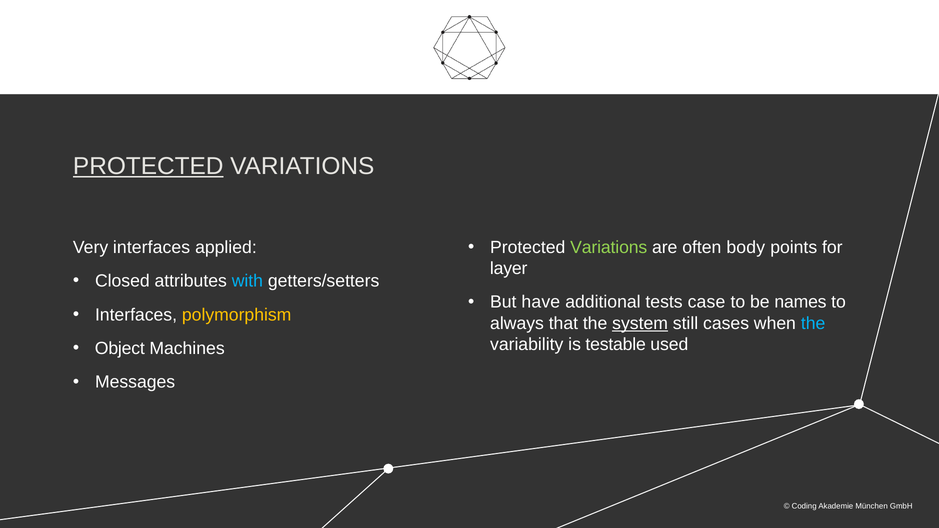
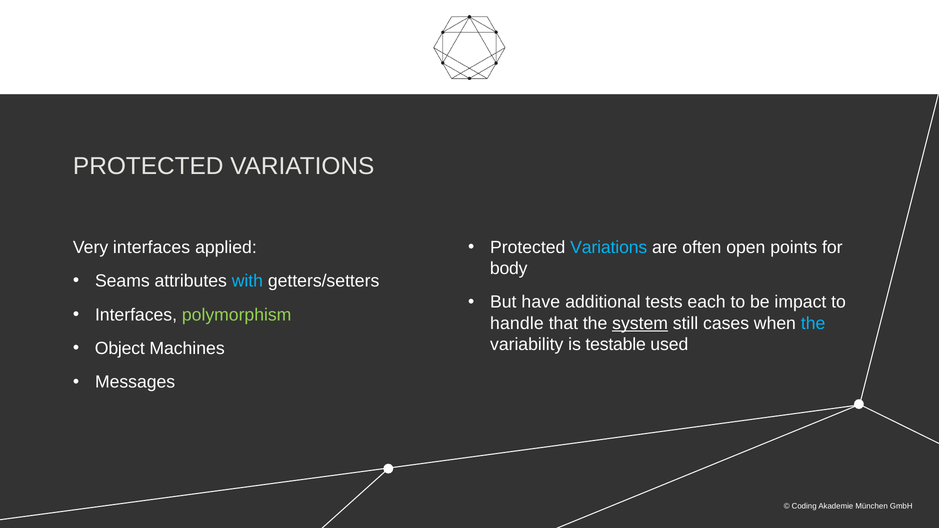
PROTECTED at (148, 166) underline: present -> none
Variations at (609, 247) colour: light green -> light blue
body: body -> open
layer: layer -> body
Closed: Closed -> Seams
case: case -> each
names: names -> impact
polymorphism colour: yellow -> light green
always: always -> handle
